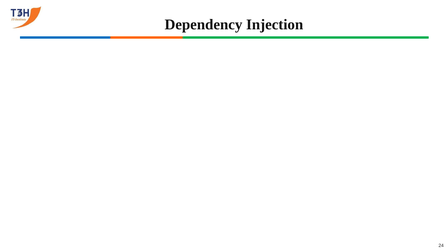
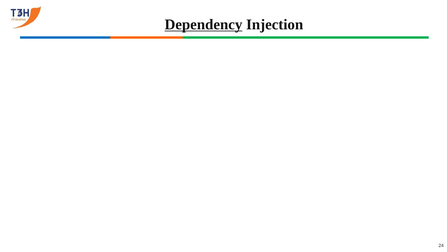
Dependency underline: none -> present
